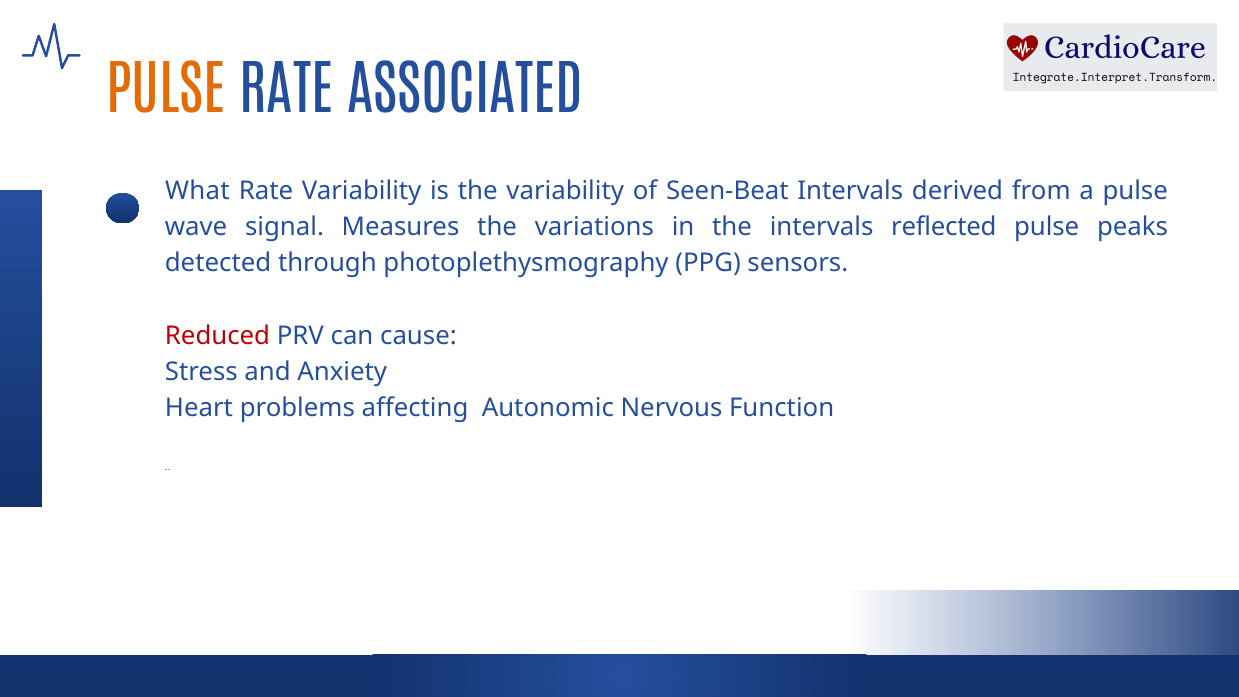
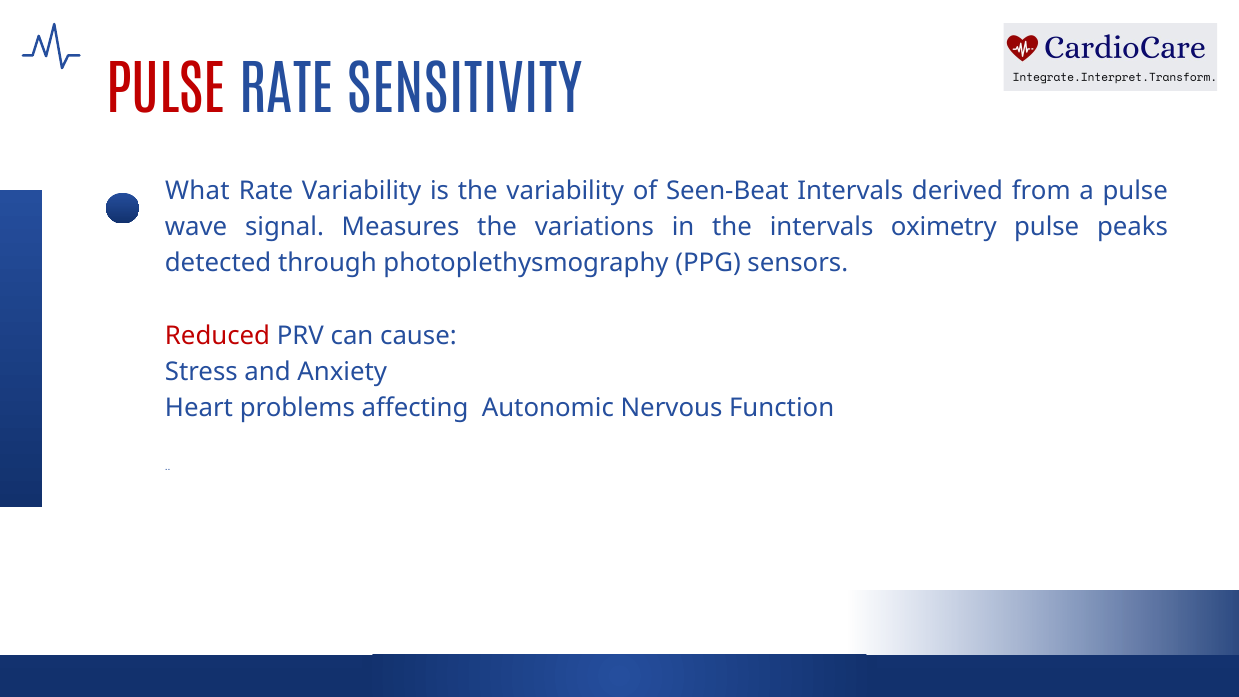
PULSE at (166, 93) colour: orange -> red
ASSOCIATED: ASSOCIATED -> SENSITIVITY
reflected: reflected -> oximetry
